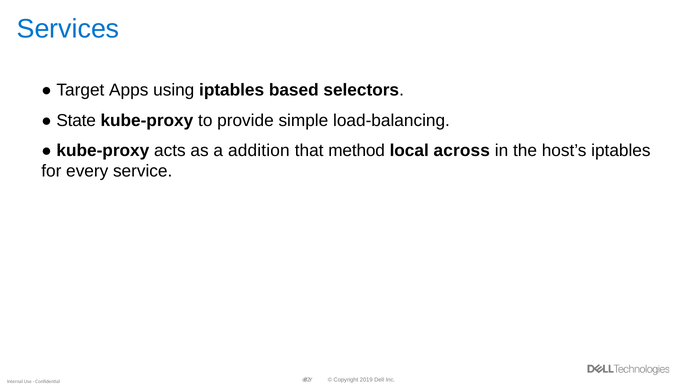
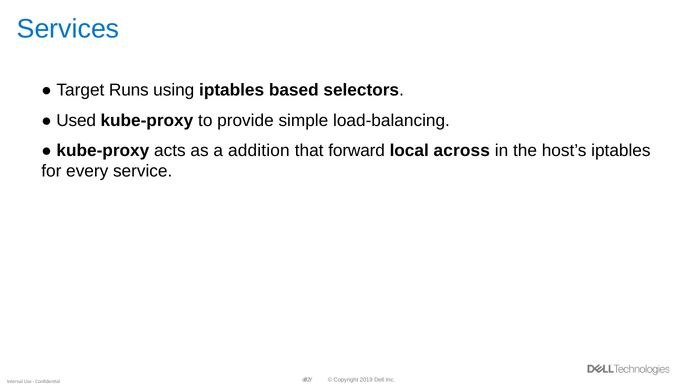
Apps: Apps -> Runs
State: State -> Used
method: method -> forward
